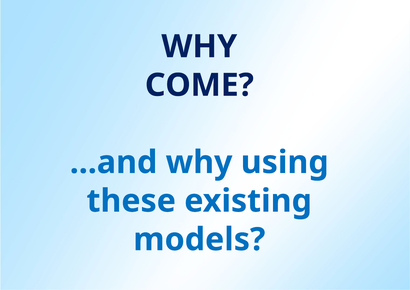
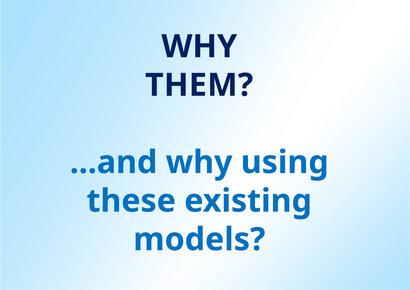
COME: COME -> THEM
